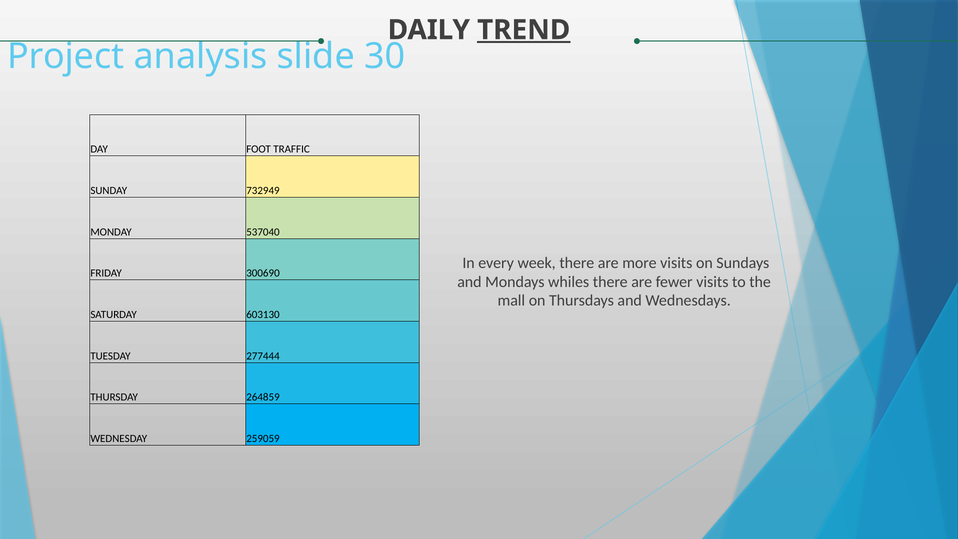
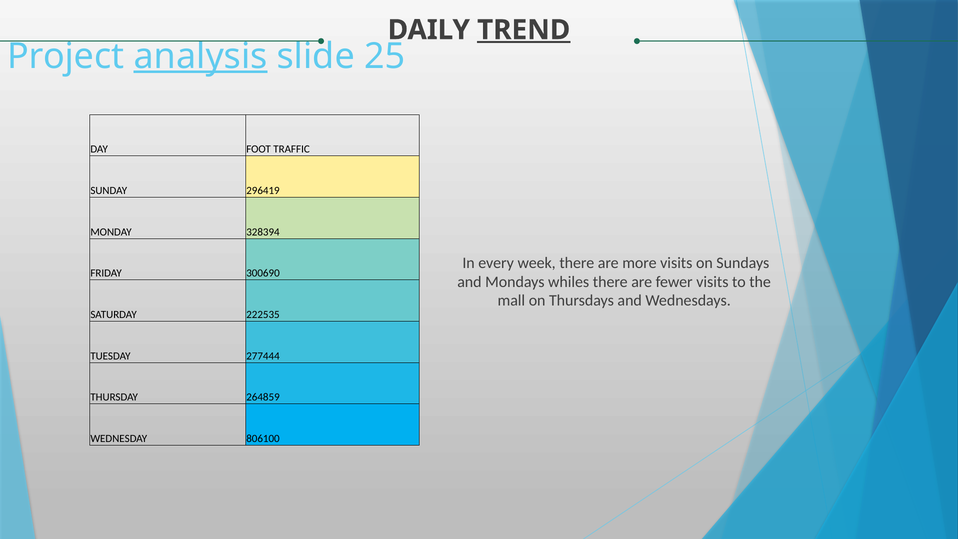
analysis underline: none -> present
30: 30 -> 25
732949: 732949 -> 296419
537040: 537040 -> 328394
603130: 603130 -> 222535
259059: 259059 -> 806100
